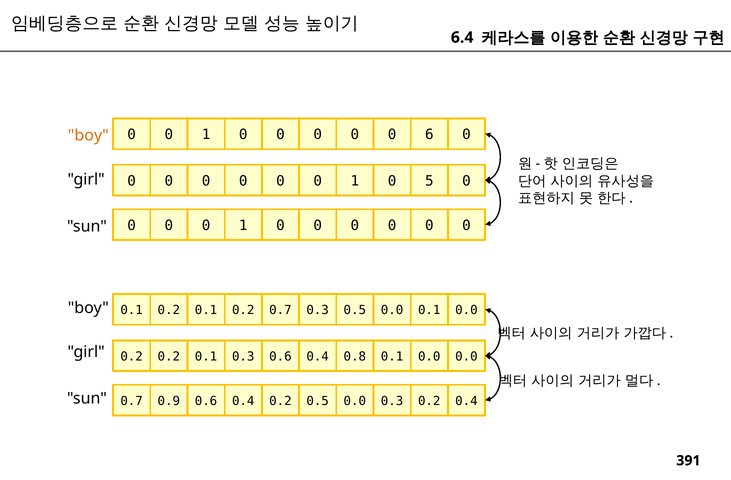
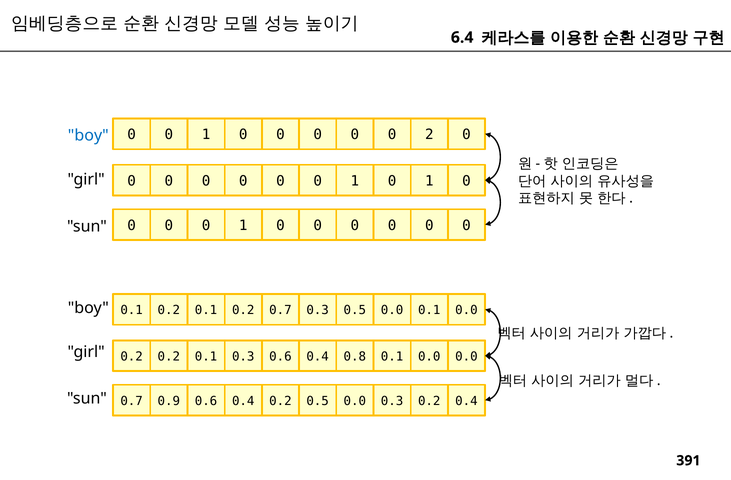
6: 6 -> 2
boy at (88, 136) colour: orange -> blue
1 0 5: 5 -> 1
